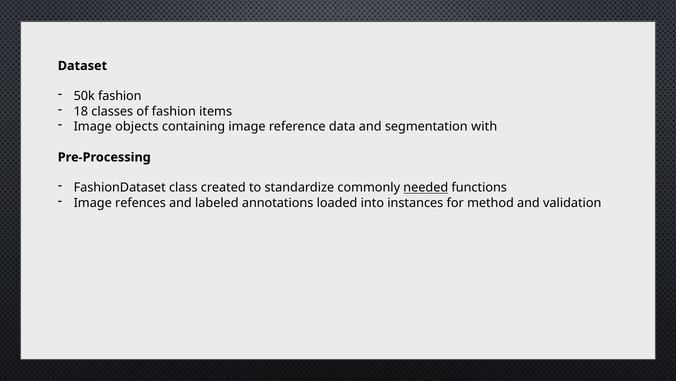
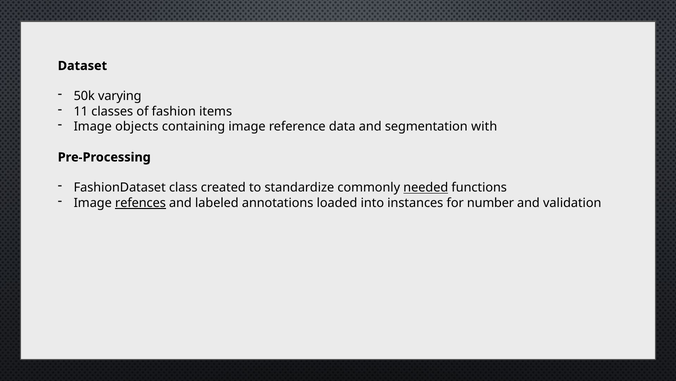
50k fashion: fashion -> varying
18: 18 -> 11
refences underline: none -> present
method: method -> number
